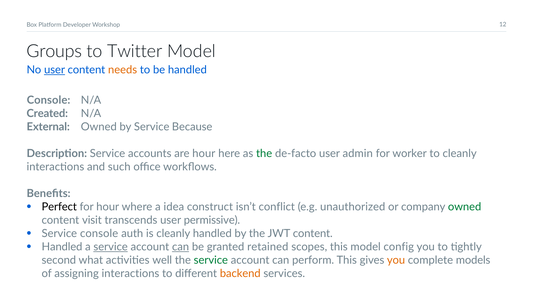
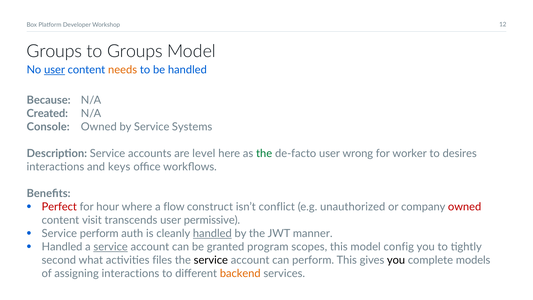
to Twitter: Twitter -> Groups
Console at (49, 100): Console -> Because
External: External -> Console
Because: Because -> Systems
are hour: hour -> level
admin: admin -> wrong
to cleanly: cleanly -> desires
such: such -> keys
Perfect colour: black -> red
idea: idea -> flow
owned at (465, 207) colour: green -> red
Service console: console -> perform
handled at (212, 233) underline: none -> present
JWT content: content -> manner
can at (181, 247) underline: present -> none
retained: retained -> program
well: well -> files
service at (211, 260) colour: green -> black
you at (396, 260) colour: orange -> black
